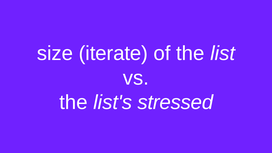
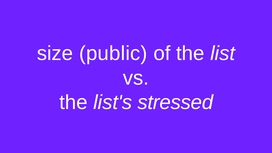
iterate: iterate -> public
